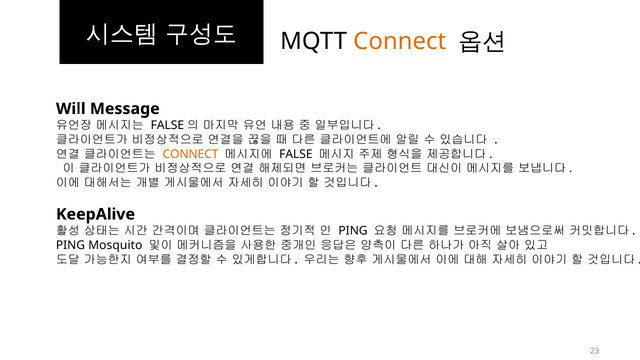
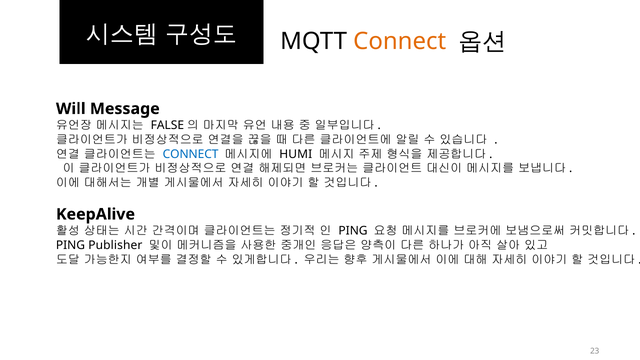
CONNECT at (191, 154) colour: orange -> blue
FALSE at (296, 154): FALSE -> HUMI
Mosquito: Mosquito -> Publisher
